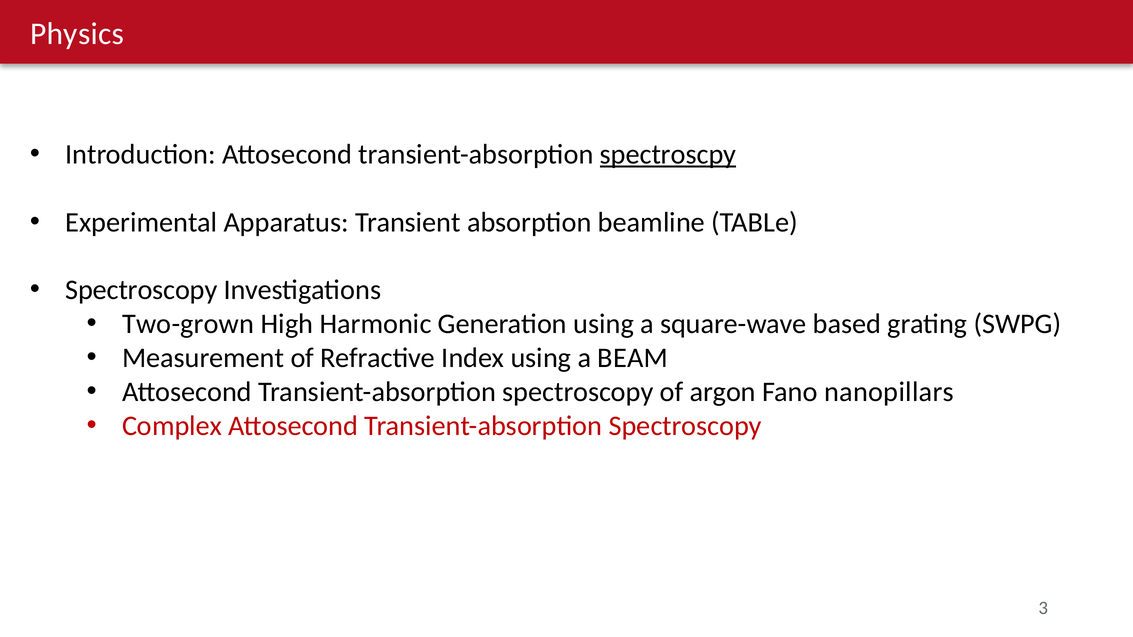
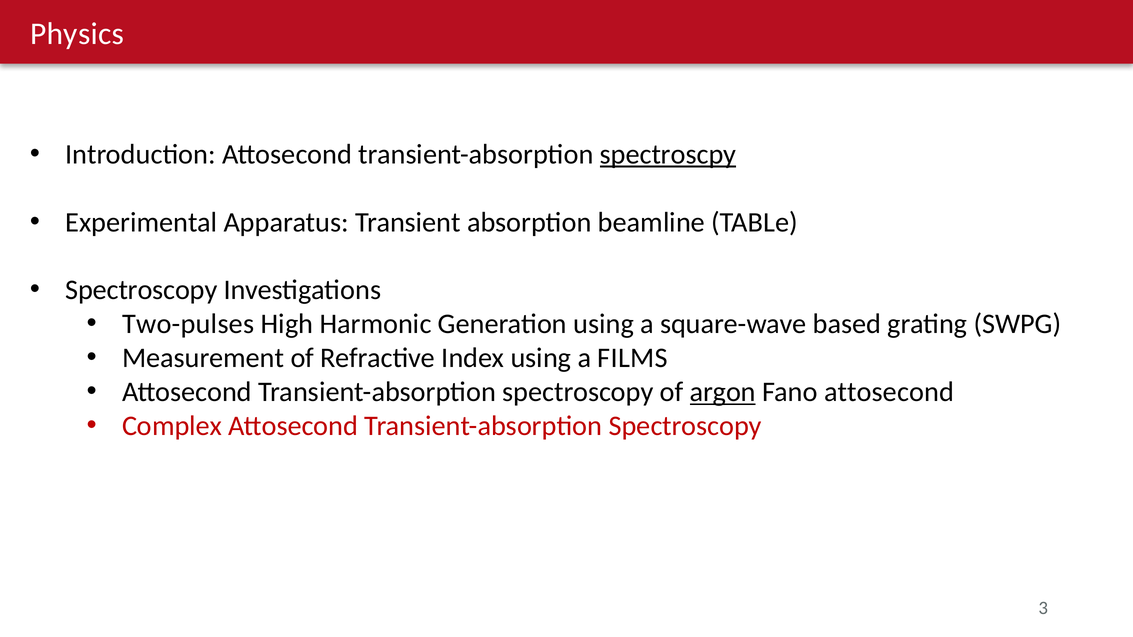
Two-grown: Two-grown -> Two-pulses
BEAM: BEAM -> FILMS
argon underline: none -> present
Fano nanopillars: nanopillars -> attosecond
